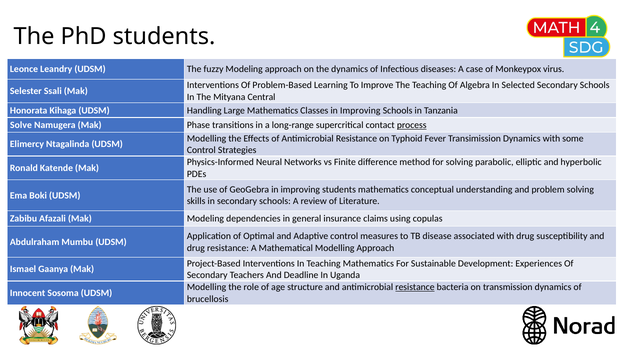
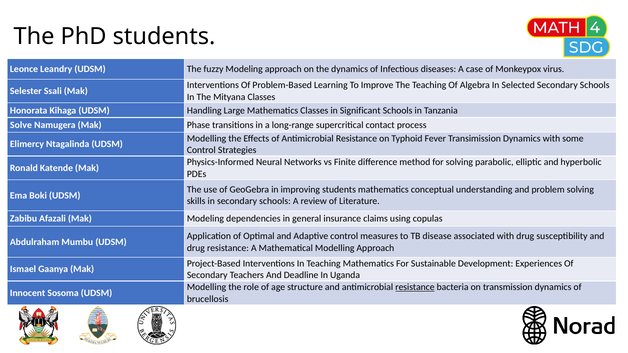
Mityana Central: Central -> Classes
Classes in Improving: Improving -> Significant
process underline: present -> none
